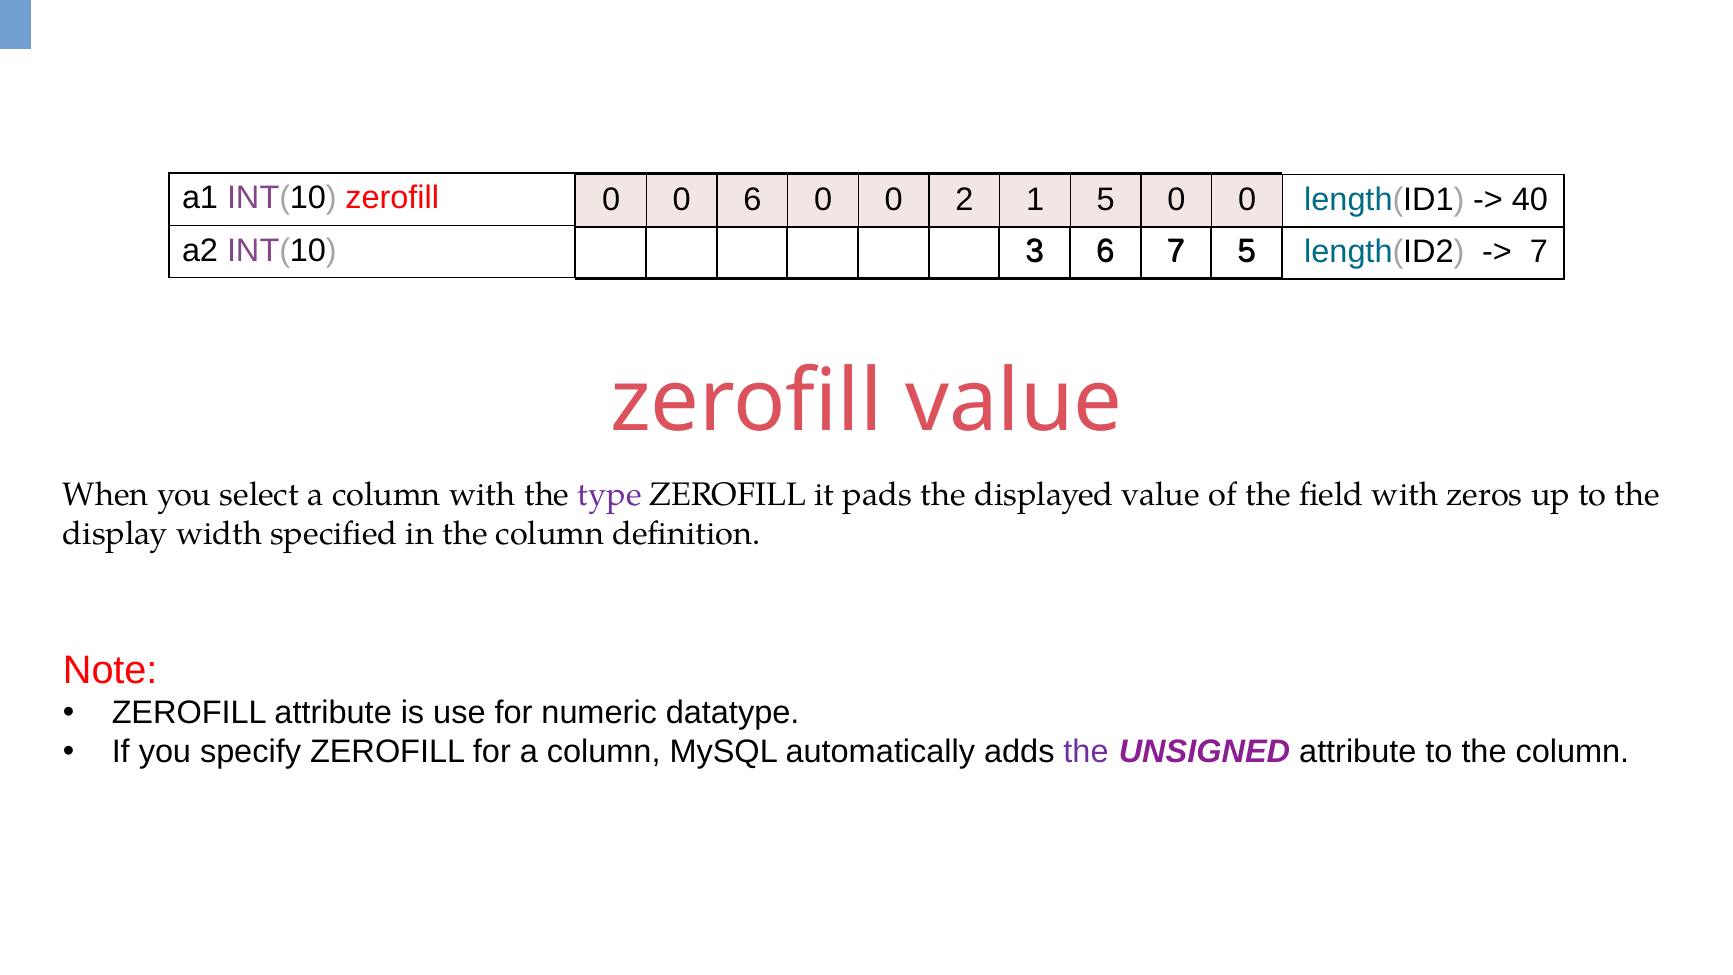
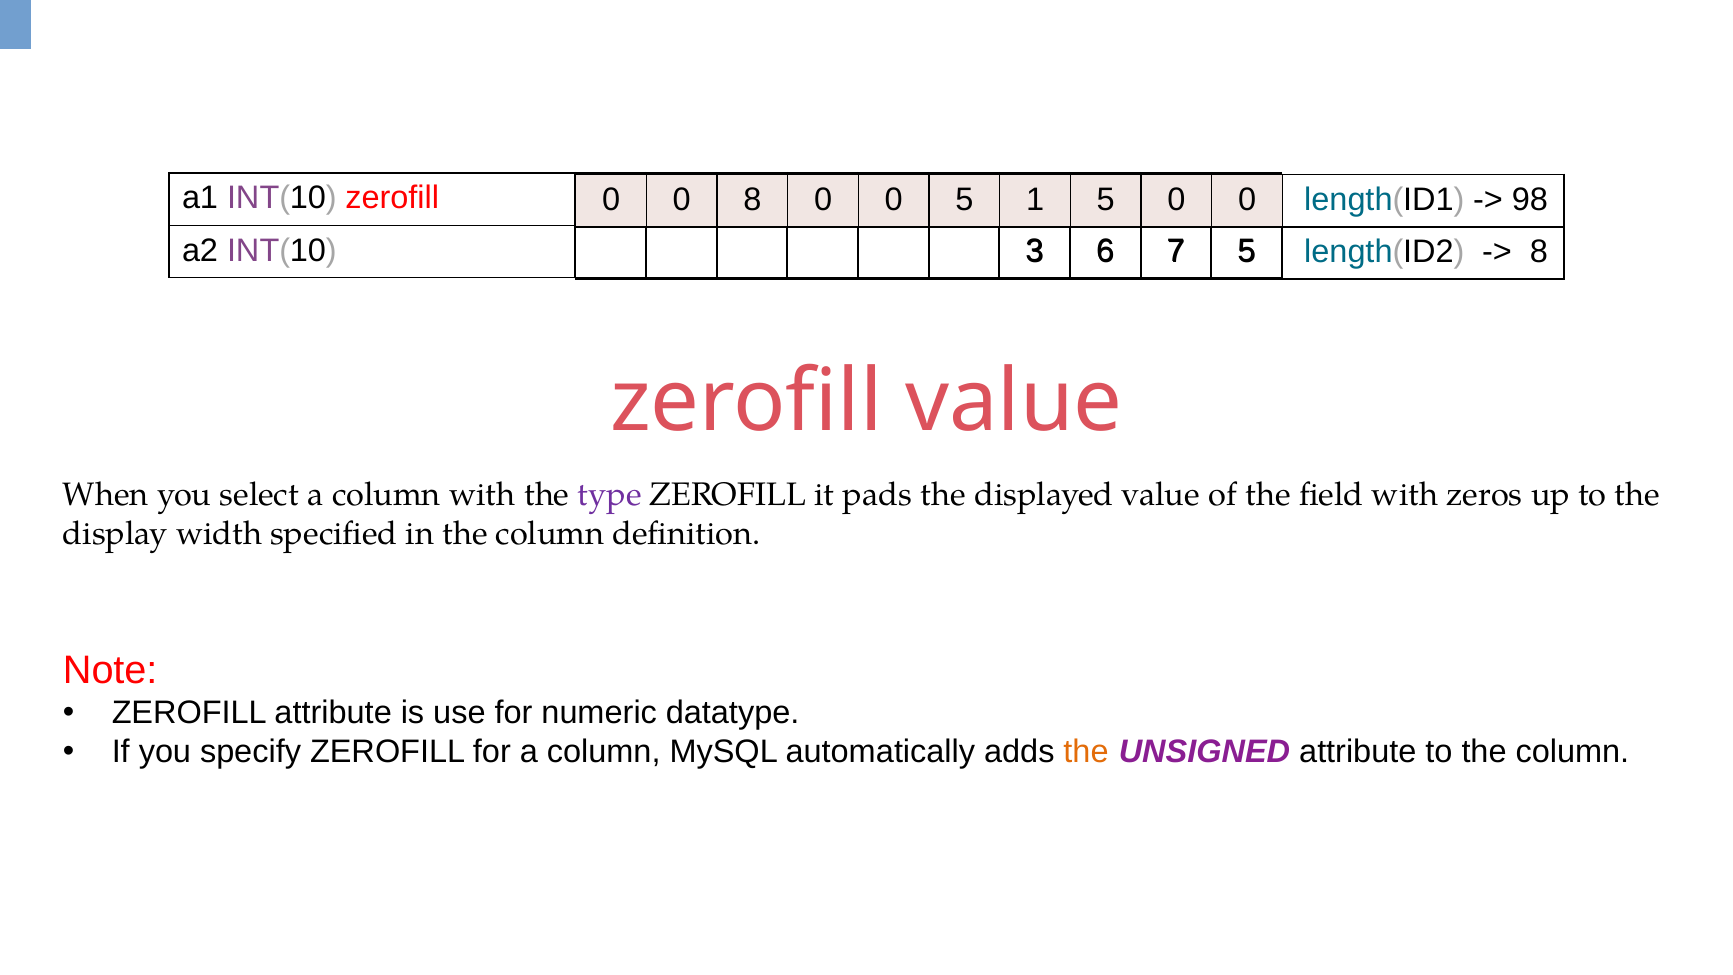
0 6: 6 -> 8
0 2: 2 -> 5
40: 40 -> 98
7 at (1539, 252): 7 -> 8
the at (1086, 752) colour: purple -> orange
